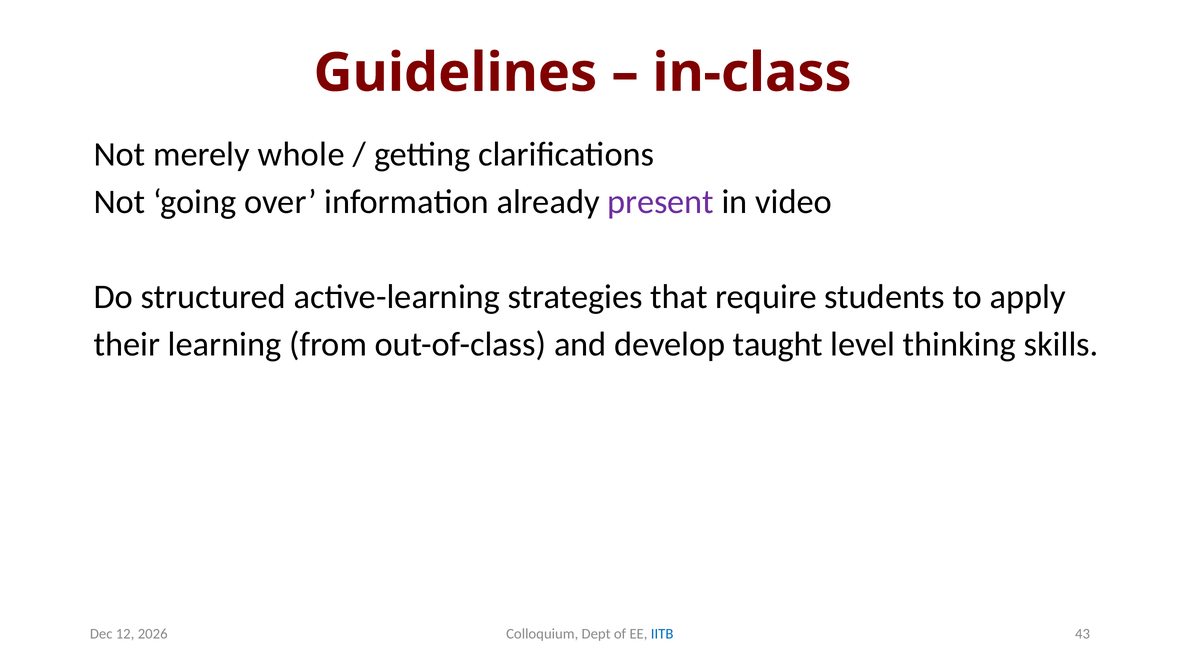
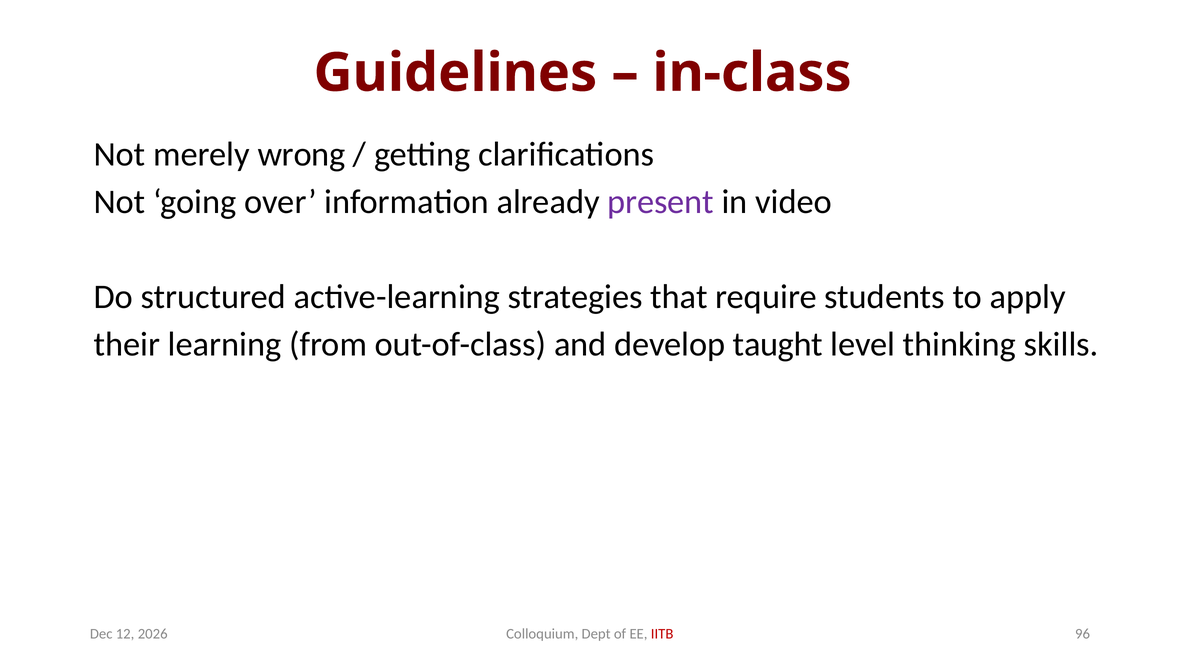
whole: whole -> wrong
43: 43 -> 96
IITB colour: blue -> red
